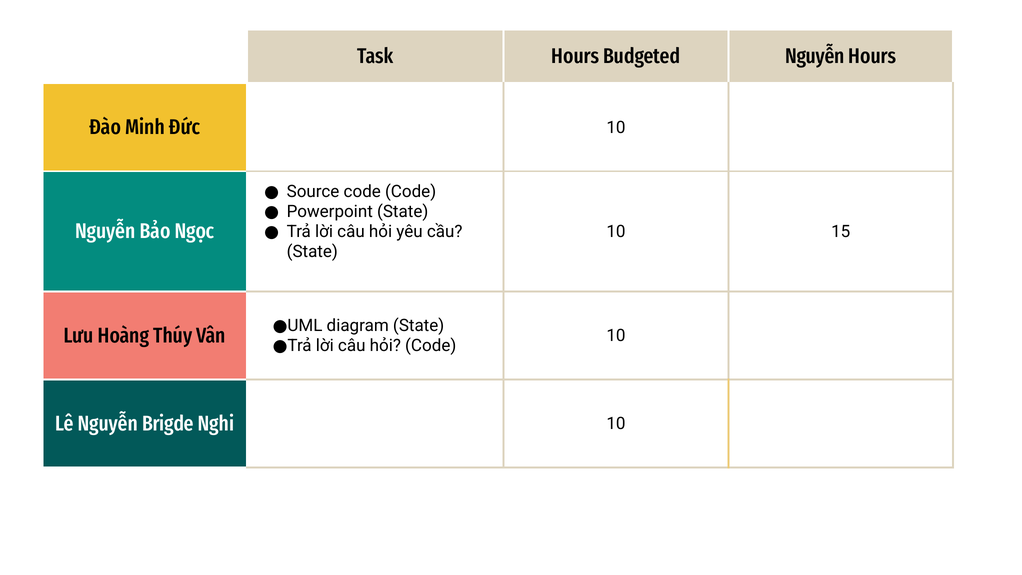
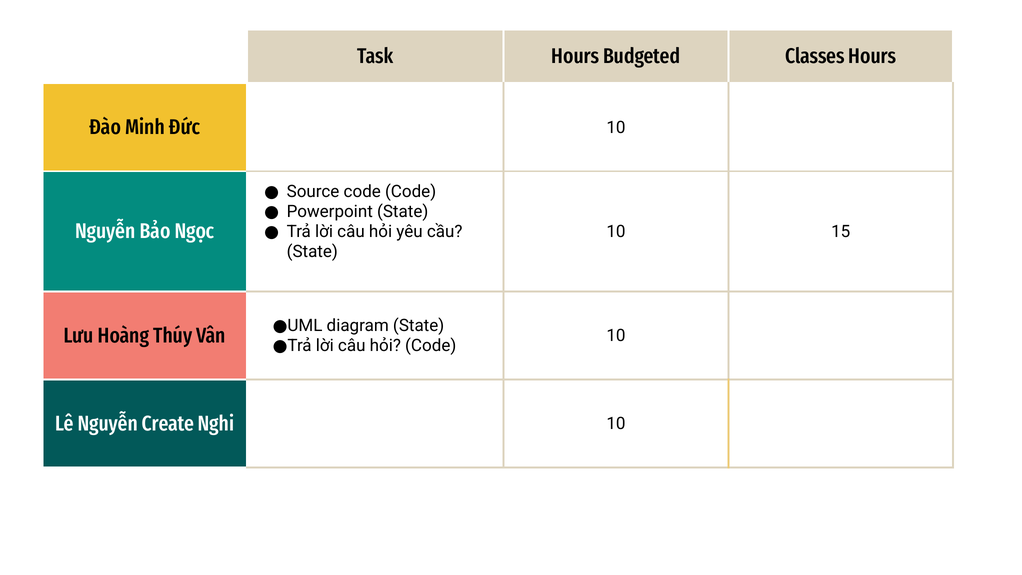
Budgeted Nguyễn: Nguyễn -> Classes
Brigde: Brigde -> Create
